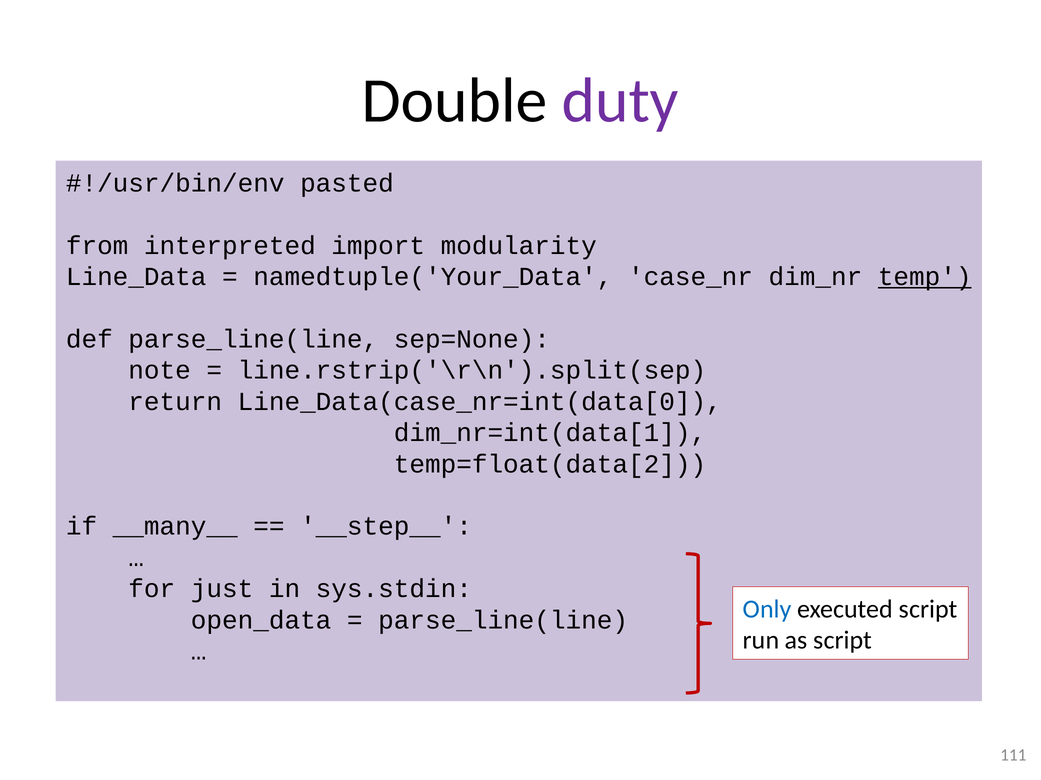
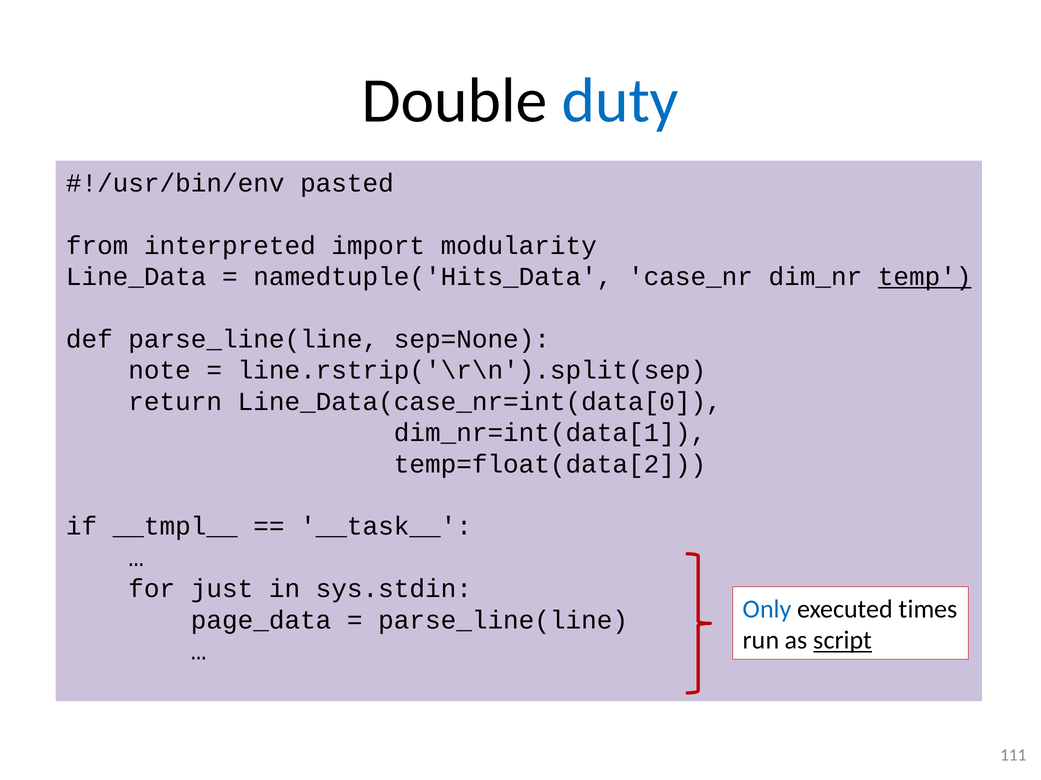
duty colour: purple -> blue
namedtuple('Your_Data: namedtuple('Your_Data -> namedtuple('Hits_Data
__many__: __many__ -> __tmpl__
__step__: __step__ -> __task__
executed script: script -> times
open_data: open_data -> page_data
script at (843, 641) underline: none -> present
